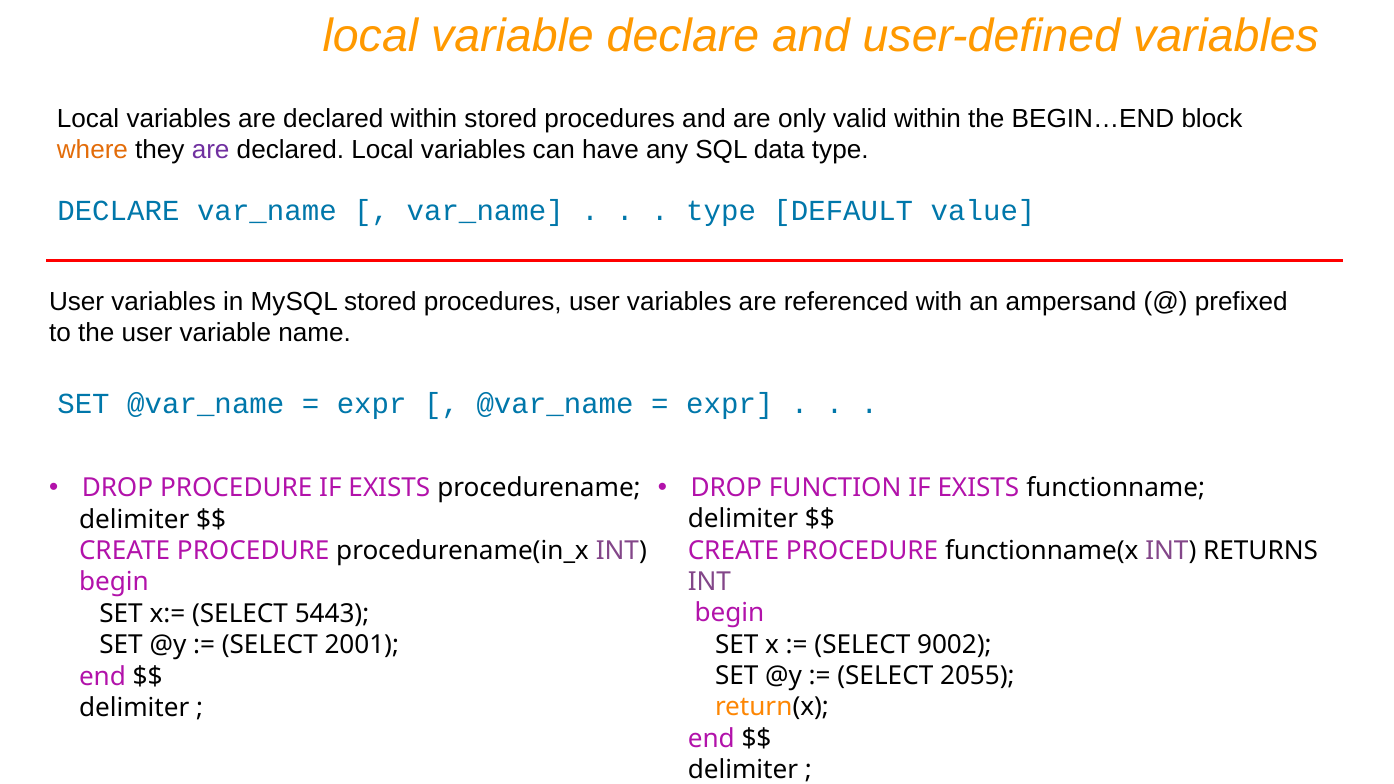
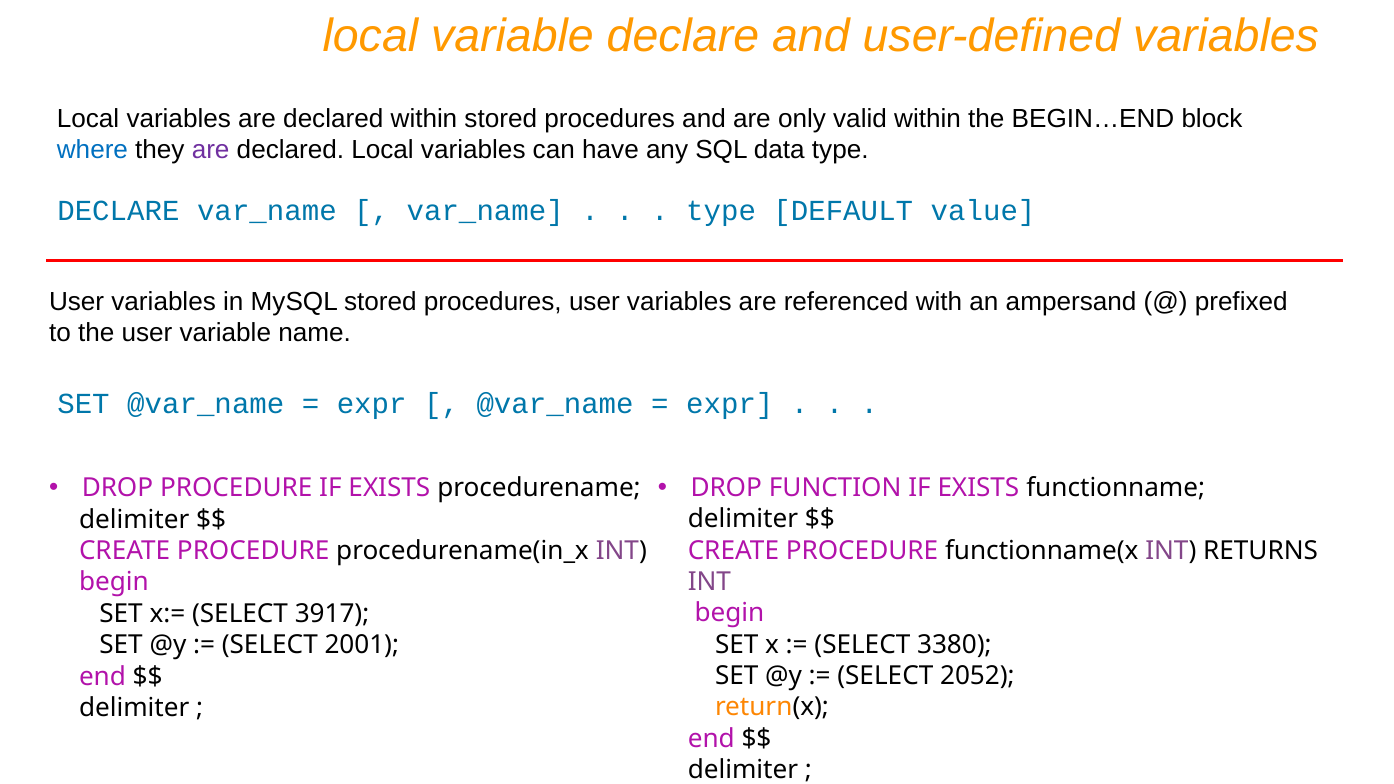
where colour: orange -> blue
5443: 5443 -> 3917
9002: 9002 -> 3380
2055: 2055 -> 2052
